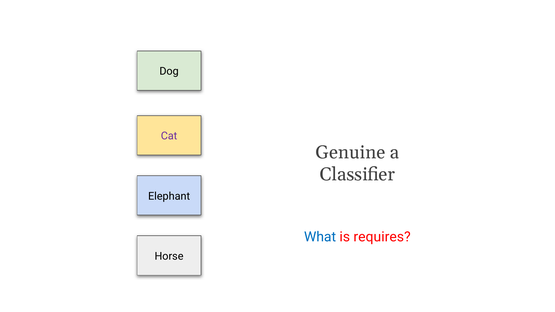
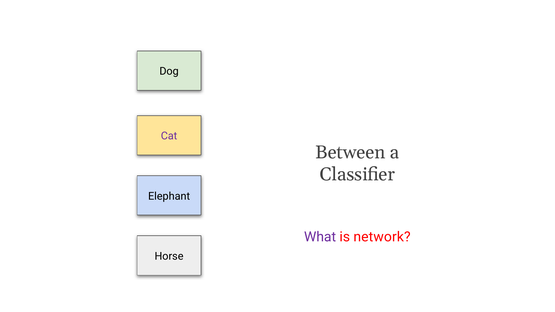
Genuine: Genuine -> Between
What colour: blue -> purple
requires: requires -> network
